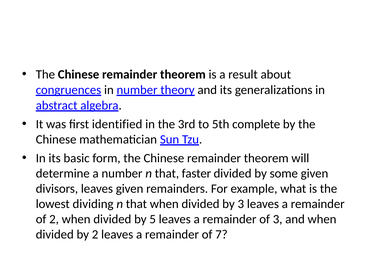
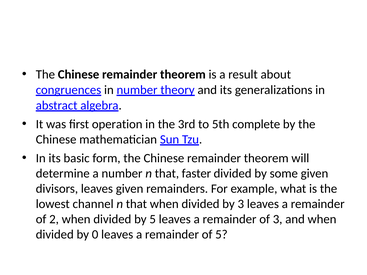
identified: identified -> operation
dividing: dividing -> channel
by 2: 2 -> 0
of 7: 7 -> 5
